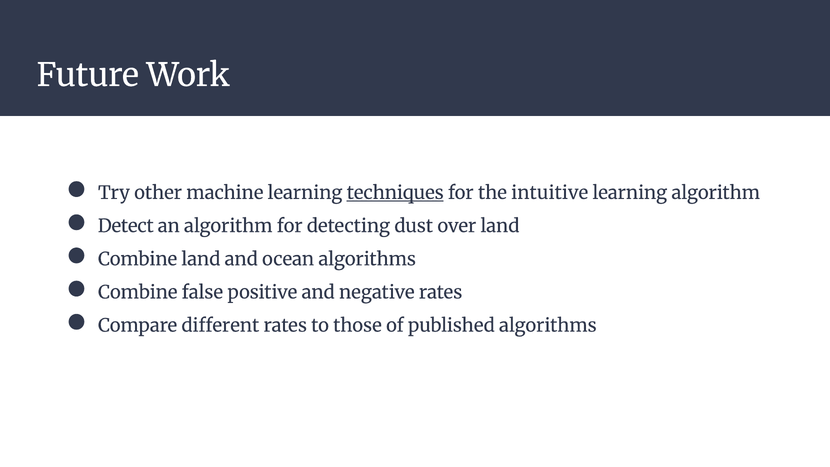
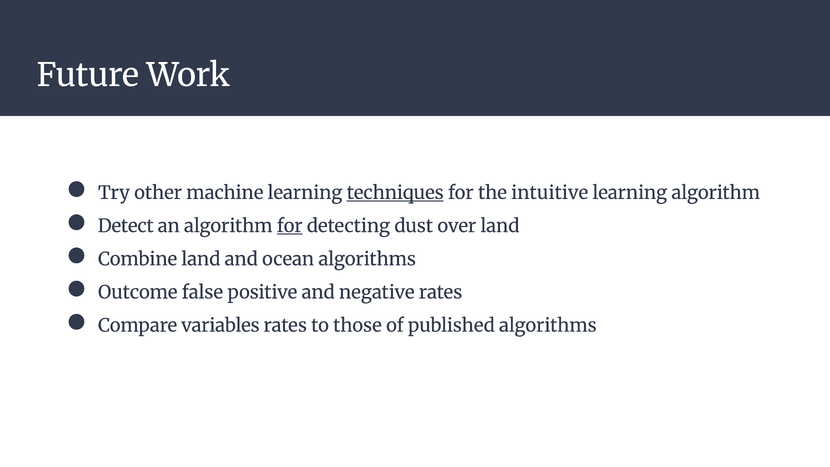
for at (290, 226) underline: none -> present
Combine at (138, 292): Combine -> Outcome
different: different -> variables
